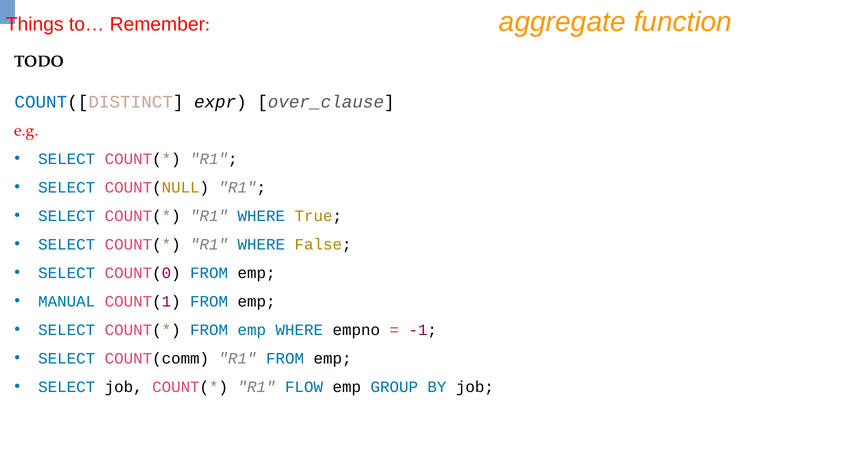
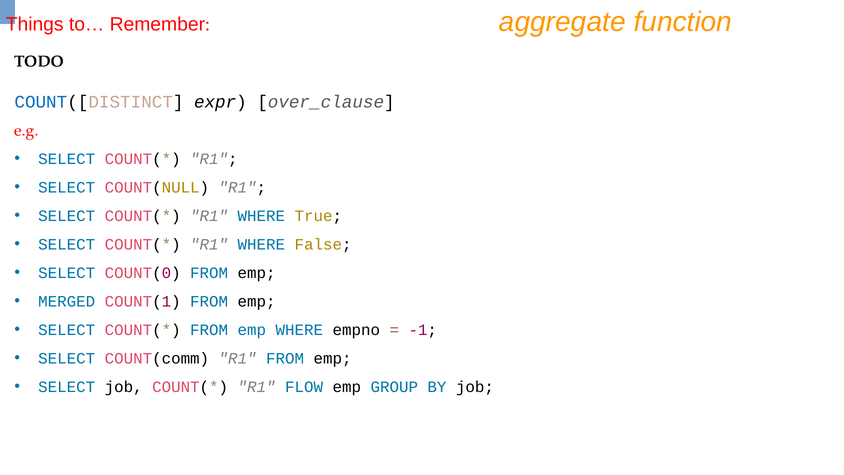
MANUAL: MANUAL -> MERGED
